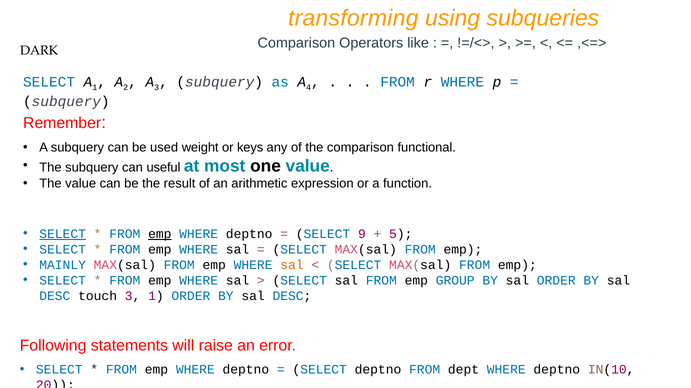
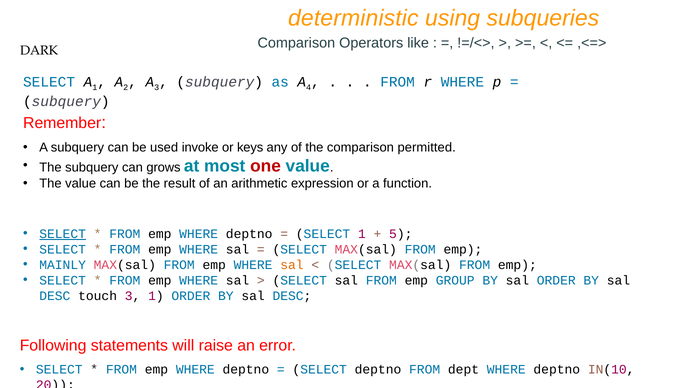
transforming: transforming -> deterministic
weight: weight -> invoke
functional: functional -> permitted
useful: useful -> grows
one colour: black -> red
emp at (160, 234) underline: present -> none
SELECT 9: 9 -> 1
